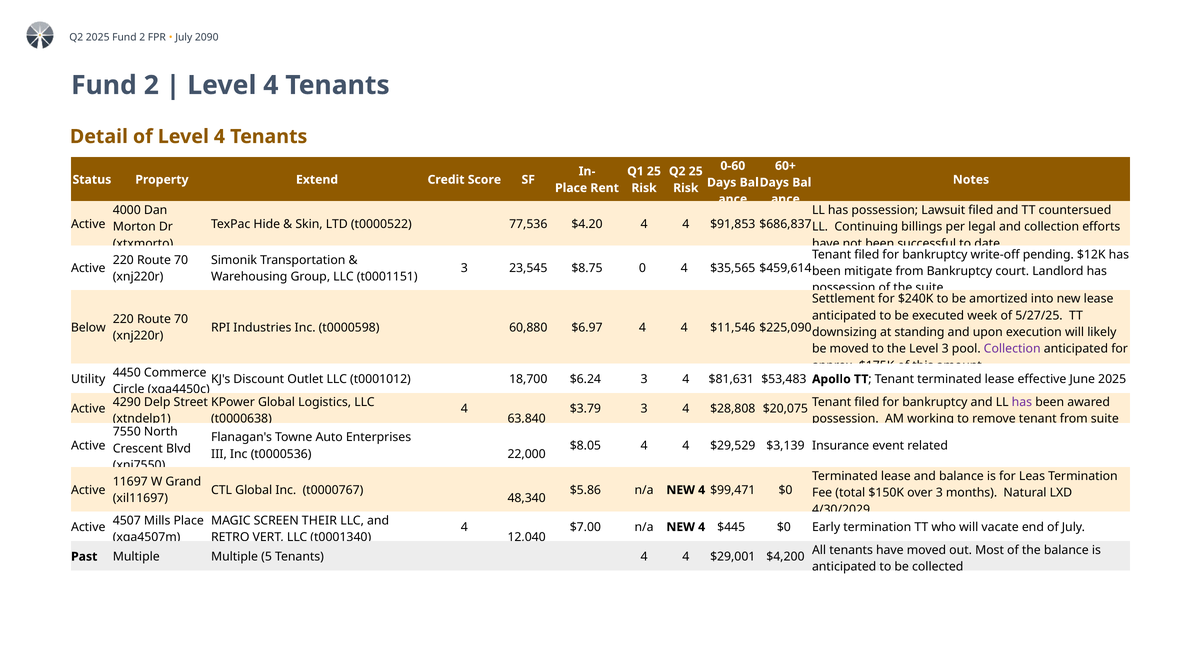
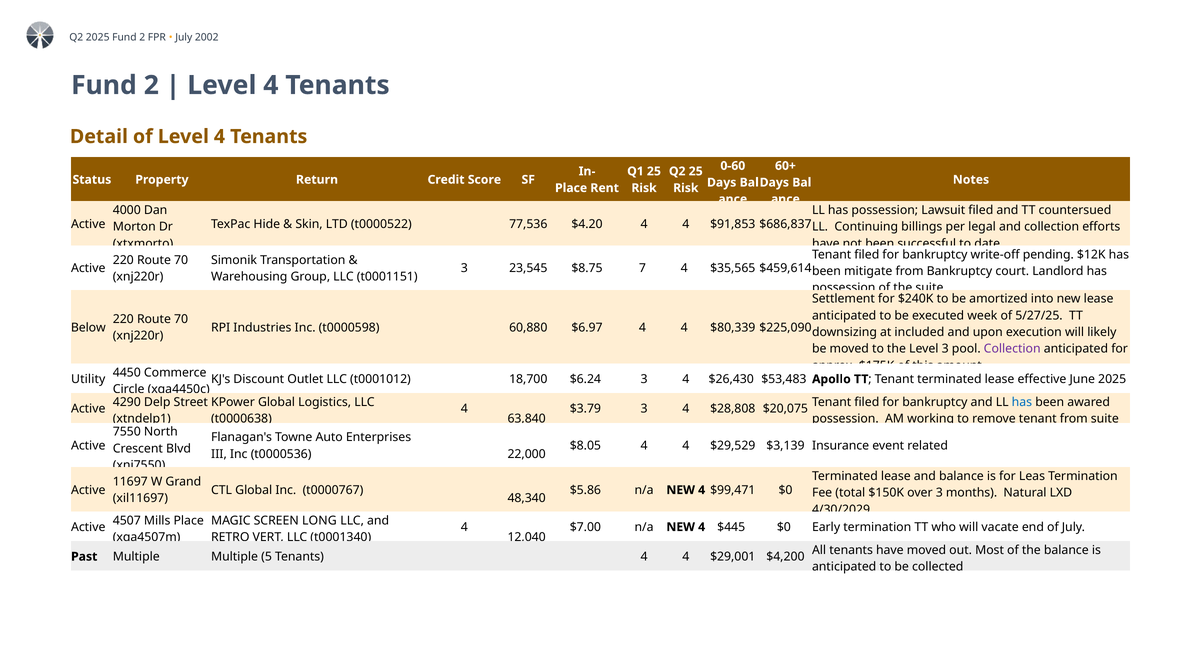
2090: 2090 -> 2002
Extend: Extend -> Return
0: 0 -> 7
$11,546: $11,546 -> $80,339
standing: standing -> included
$81,631: $81,631 -> $26,430
has at (1022, 403) colour: purple -> blue
THEIR: THEIR -> LONG
